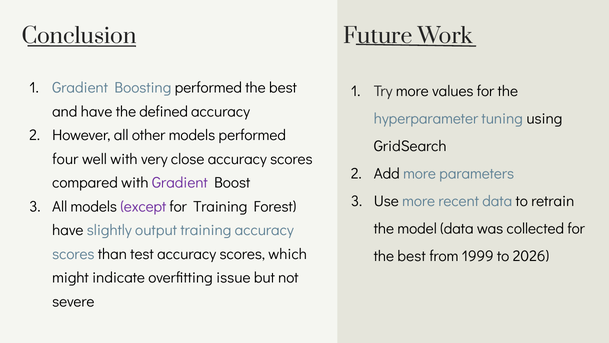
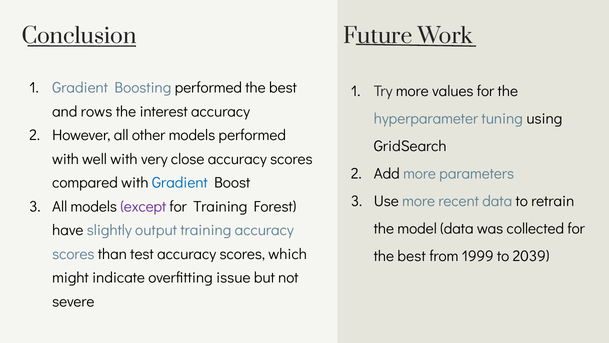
and have: have -> rows
defined: defined -> interest
four at (65, 159): four -> with
Gradient at (180, 183) colour: purple -> blue
2026: 2026 -> 2039
